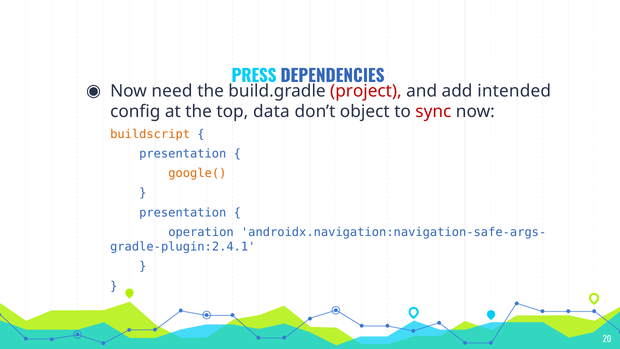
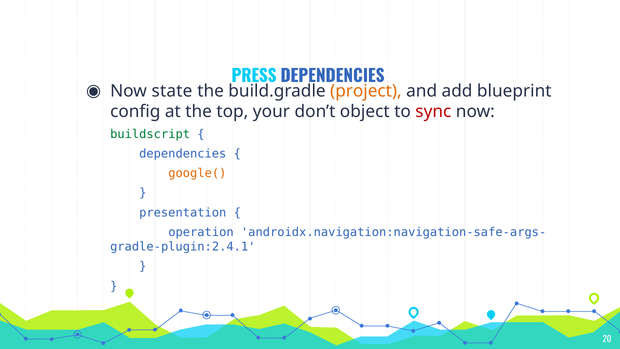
need: need -> state
project colour: red -> orange
intended: intended -> blueprint
data: data -> your
buildscript colour: orange -> green
presentation at (183, 154): presentation -> dependencies
